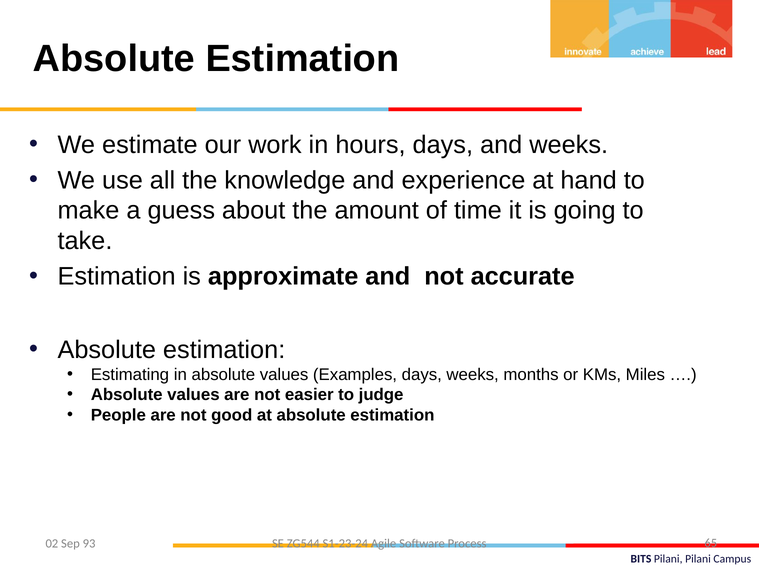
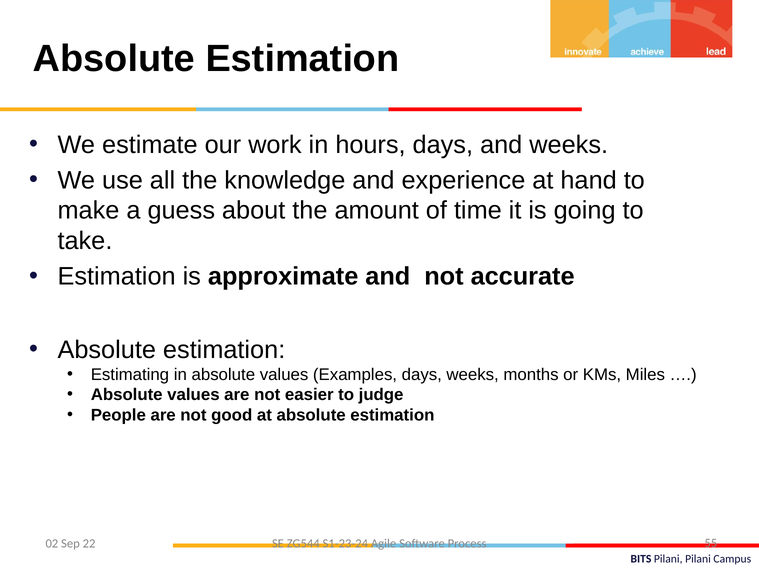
93: 93 -> 22
65: 65 -> 55
